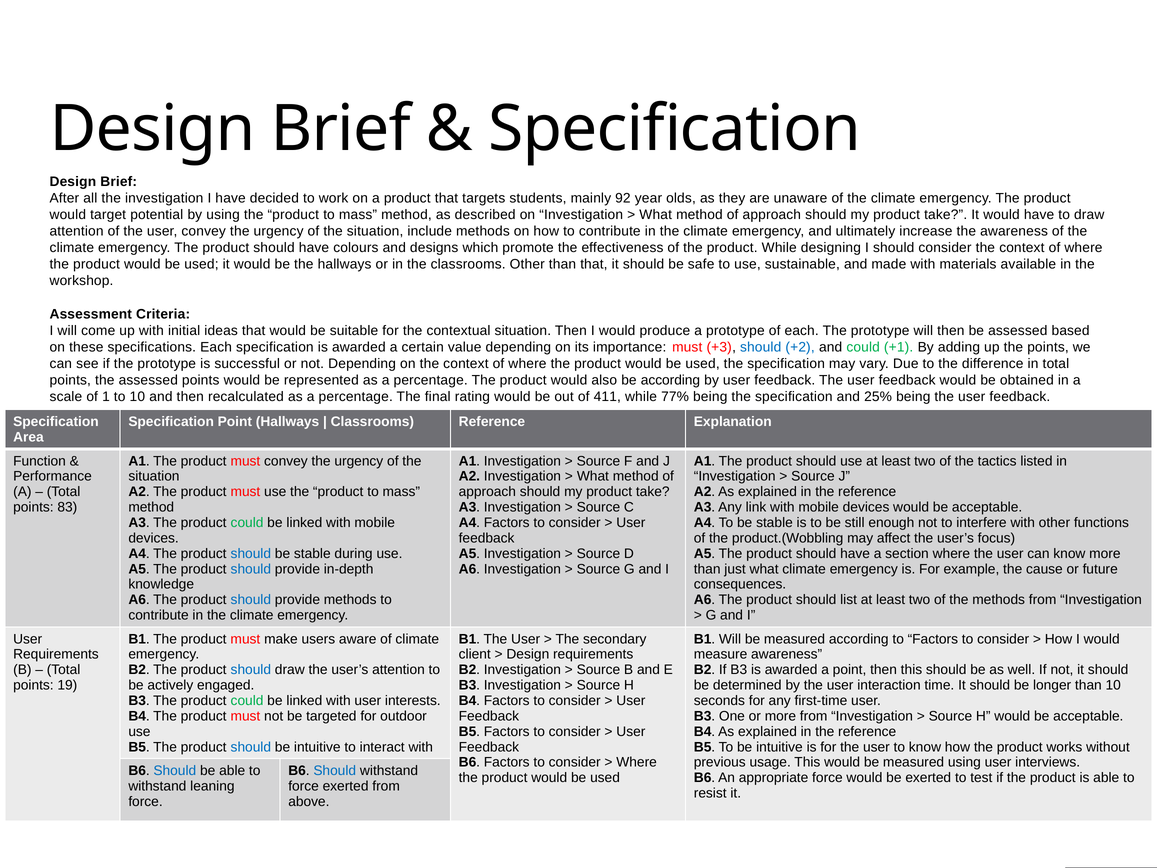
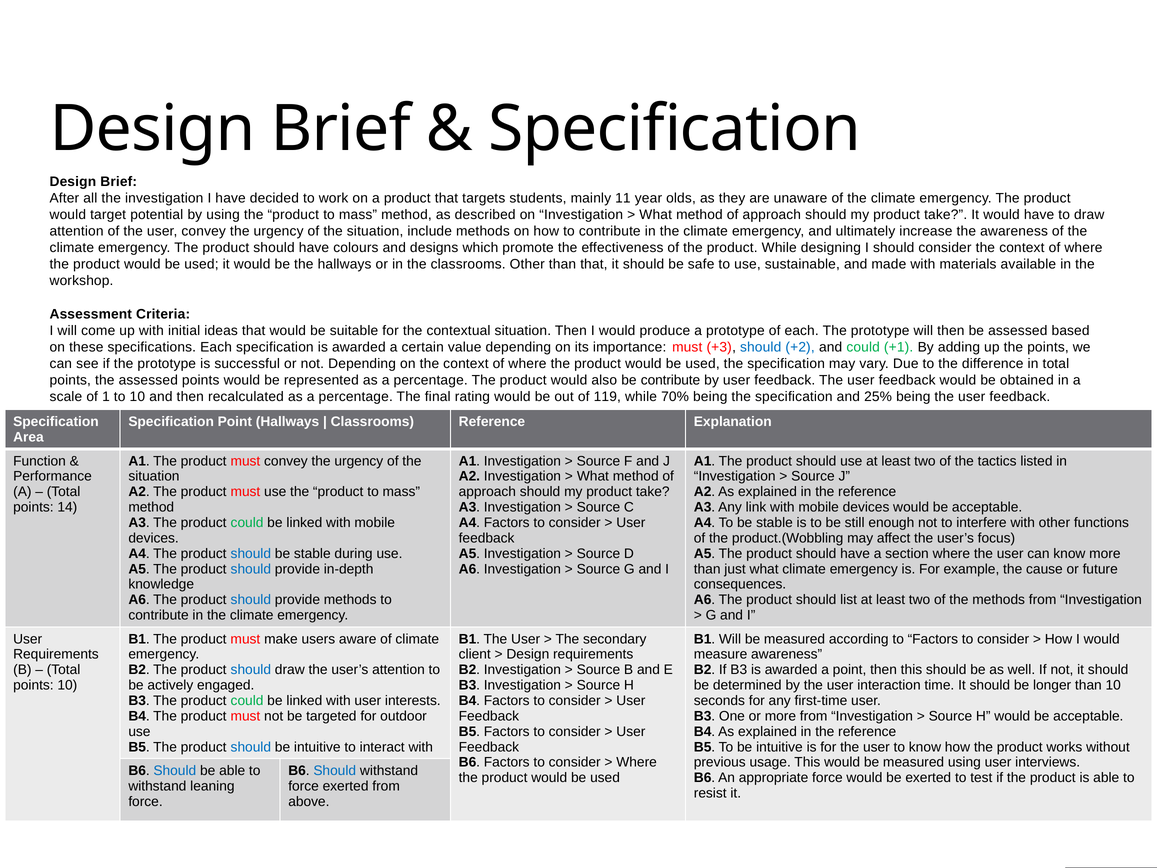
92: 92 -> 11
be according: according -> contribute
411: 411 -> 119
77%: 77% -> 70%
83: 83 -> 14
points 19: 19 -> 10
